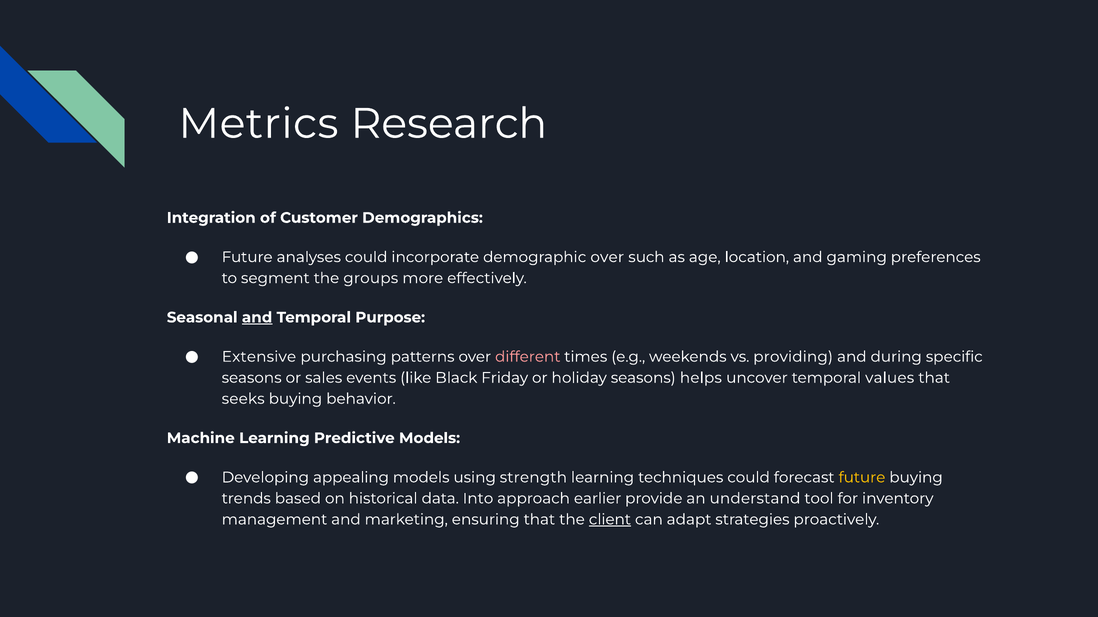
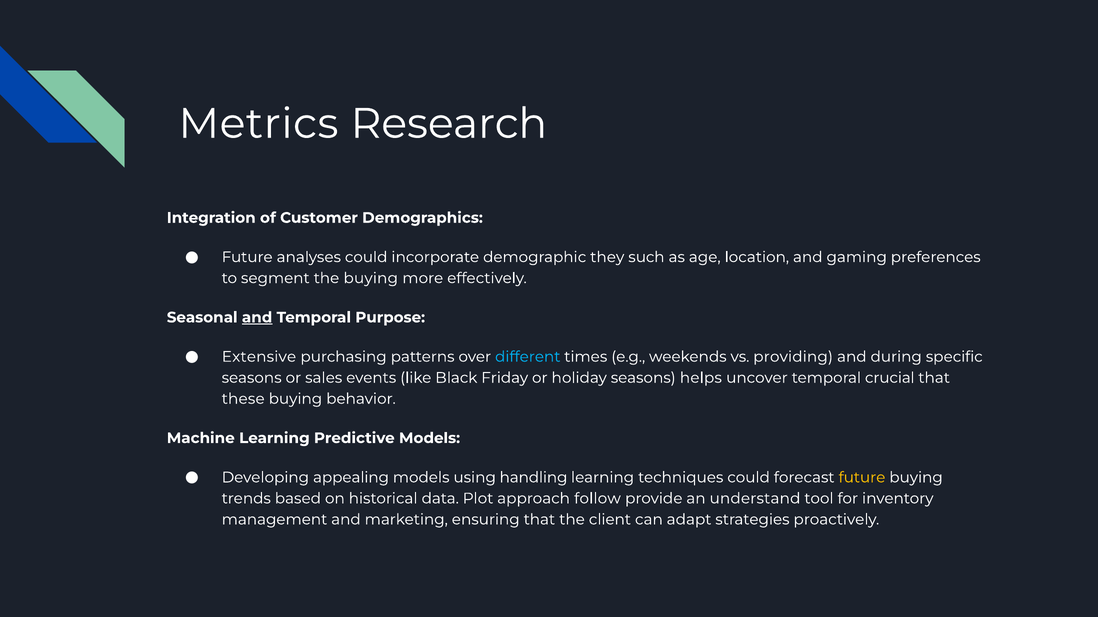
demographic over: over -> they
the groups: groups -> buying
different colour: pink -> light blue
values: values -> crucial
seeks: seeks -> these
strength: strength -> handling
Into: Into -> Plot
earlier: earlier -> follow
client underline: present -> none
